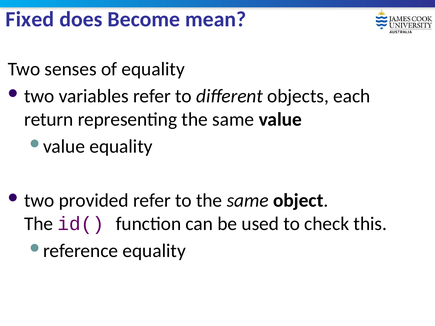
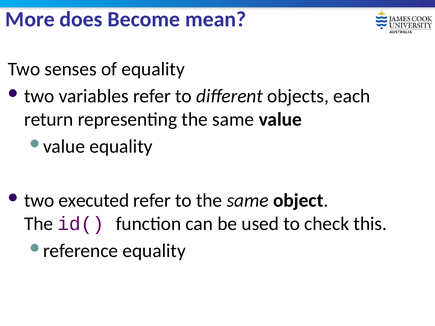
Fixed: Fixed -> More
provided: provided -> executed
